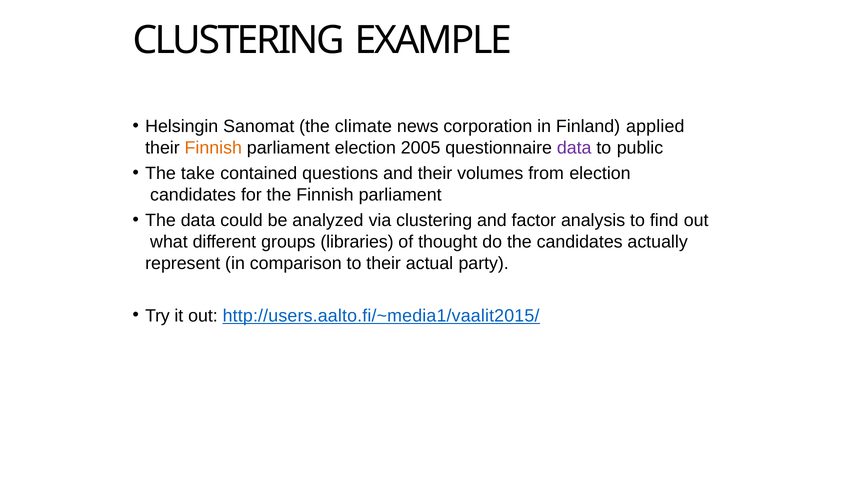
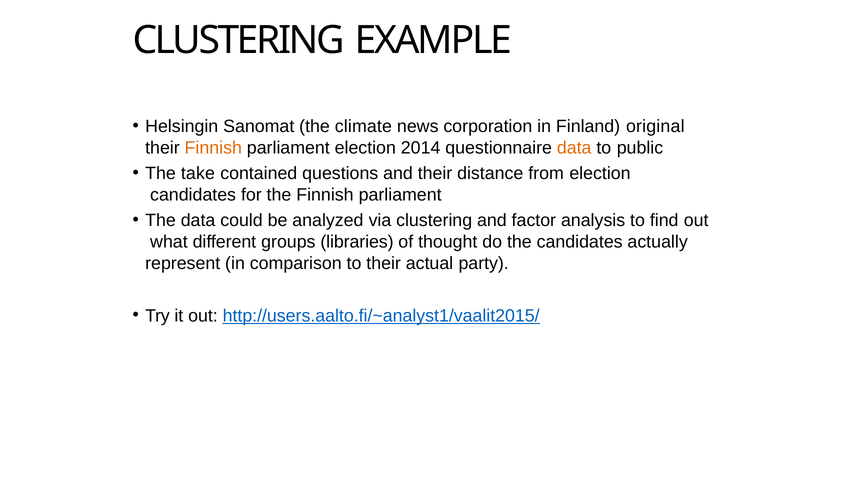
applied: applied -> original
2005: 2005 -> 2014
data at (574, 148) colour: purple -> orange
volumes: volumes -> distance
http://users.aalto.fi/~media1/vaalit2015/: http://users.aalto.fi/~media1/vaalit2015/ -> http://users.aalto.fi/~analyst1/vaalit2015/
